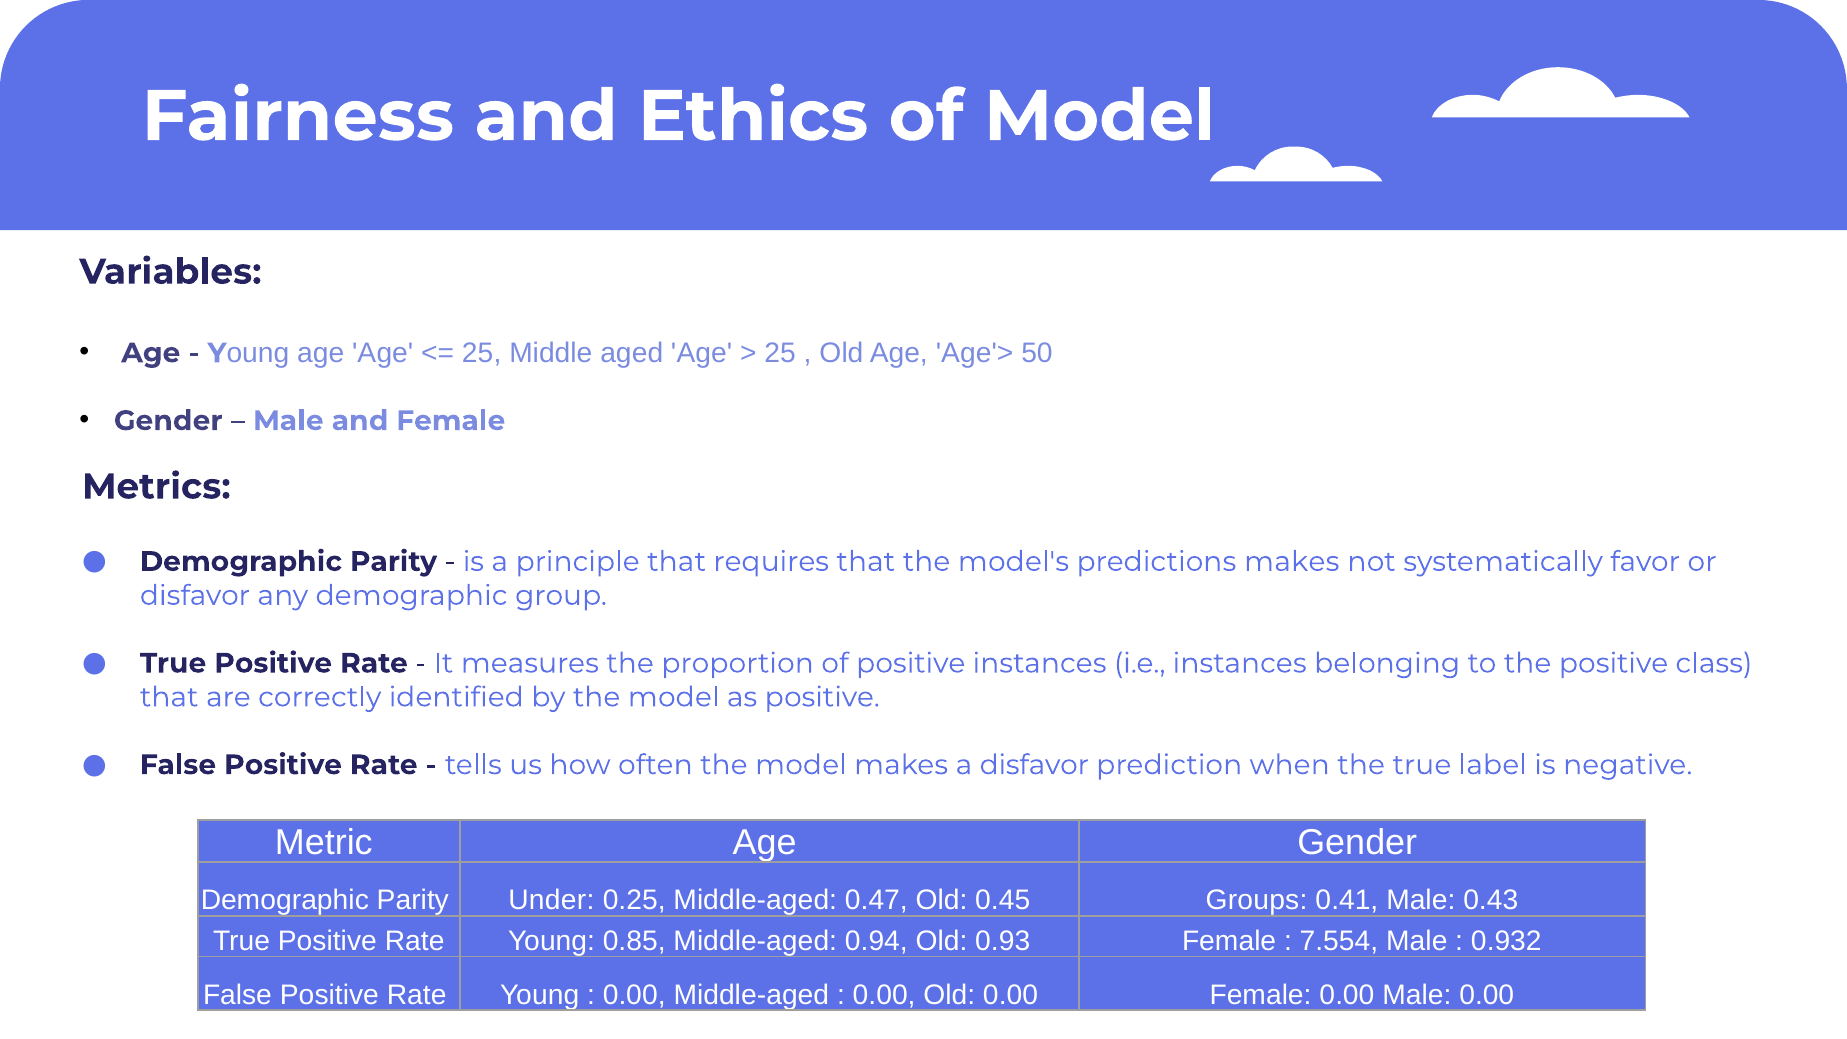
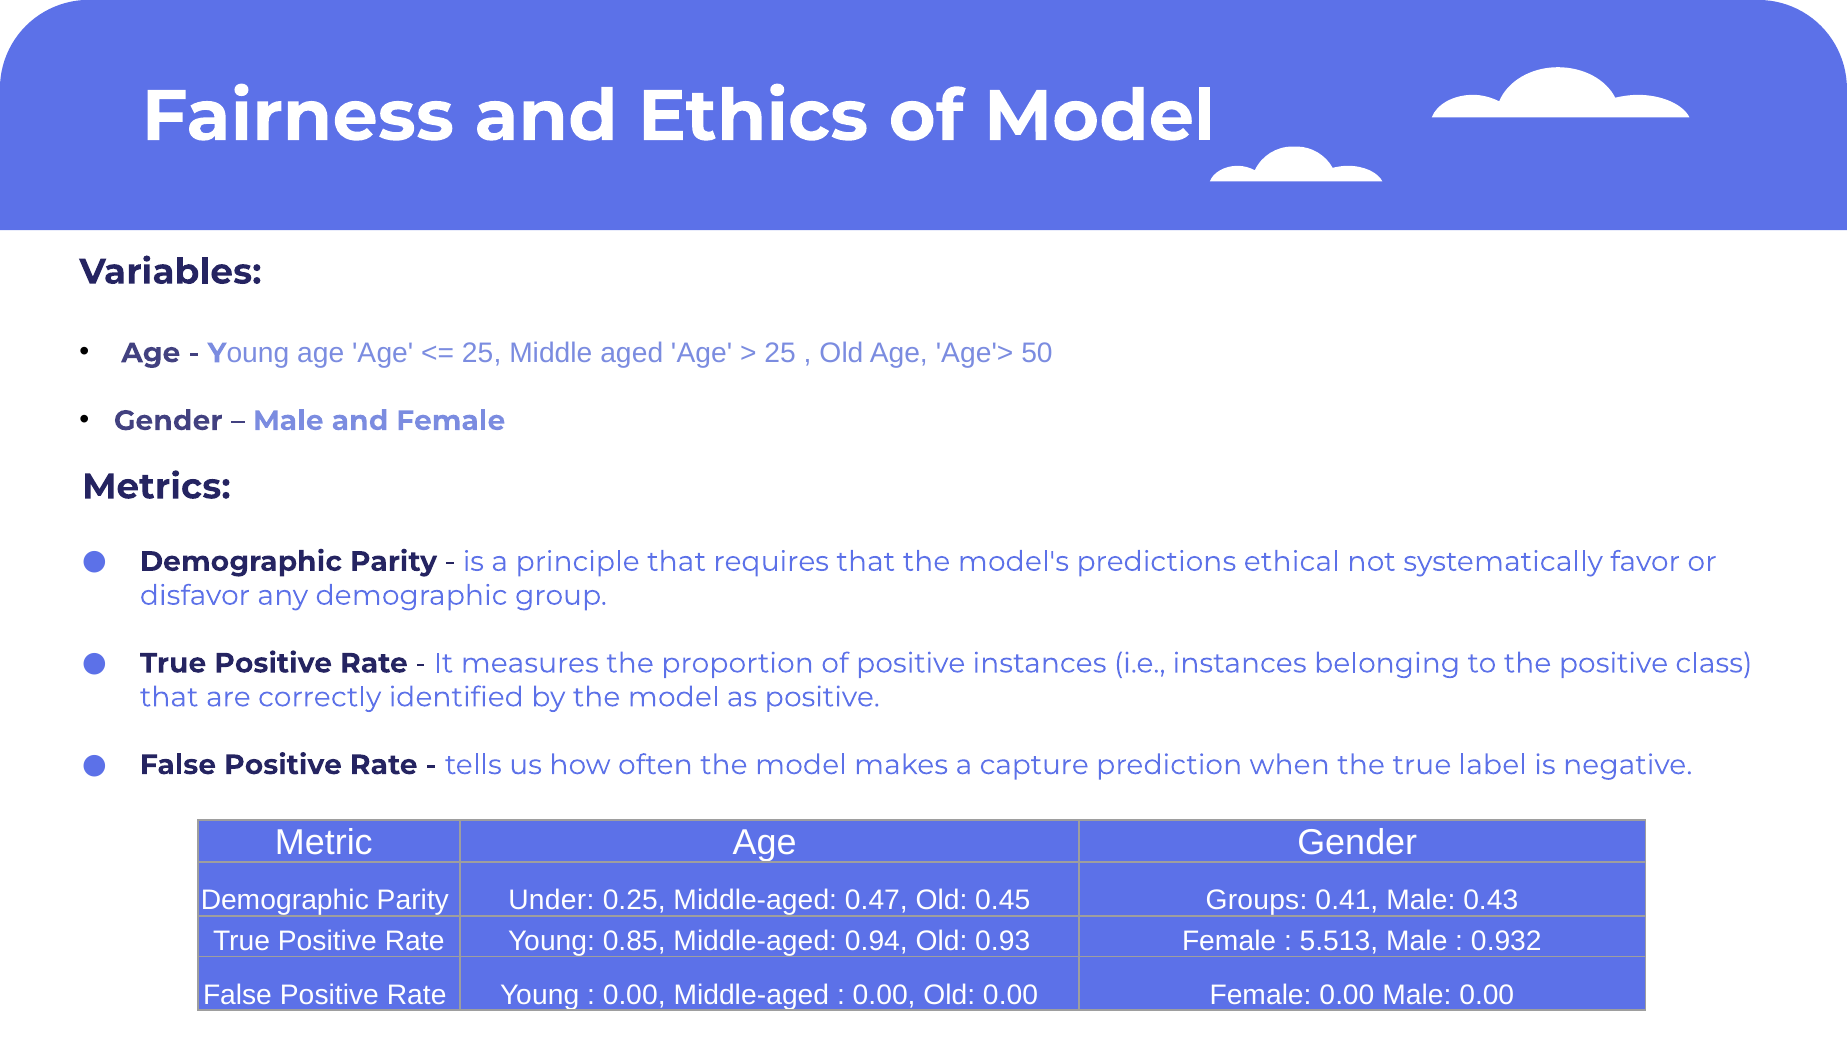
predictions makes: makes -> ethical
a disfavor: disfavor -> capture
7.554: 7.554 -> 5.513
